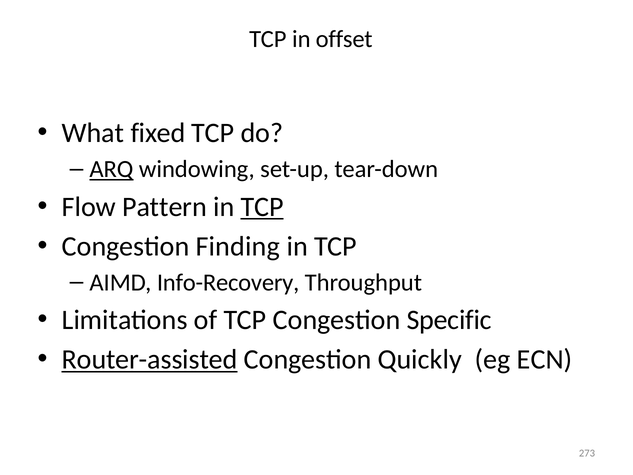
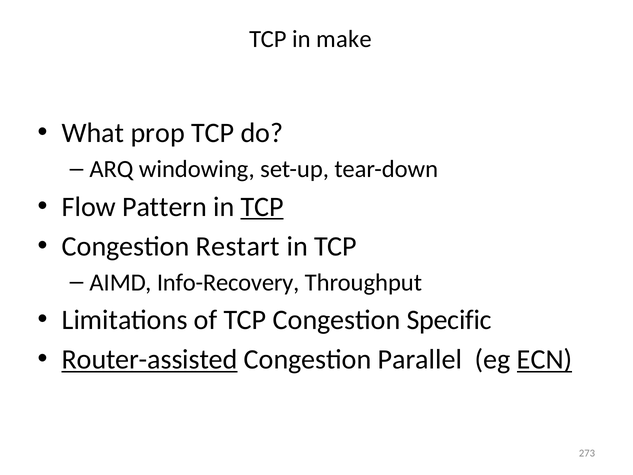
offset: offset -> make
fixed: fixed -> prop
ARQ underline: present -> none
Finding: Finding -> Restart
Quickly: Quickly -> Parallel
ECN underline: none -> present
